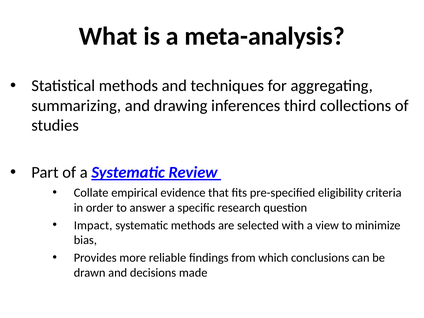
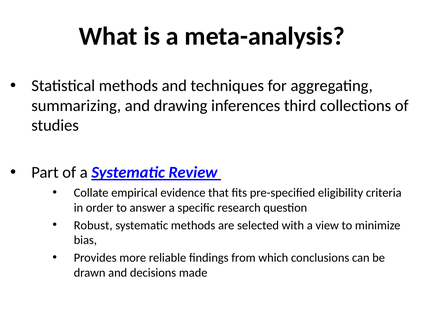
Impact: Impact -> Robust
